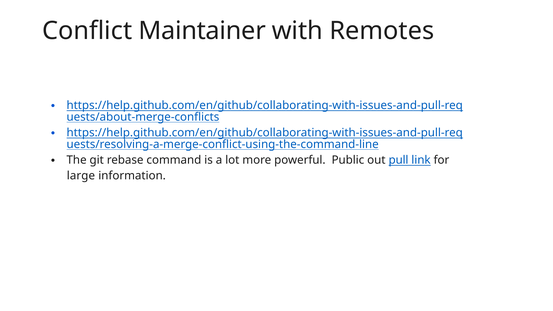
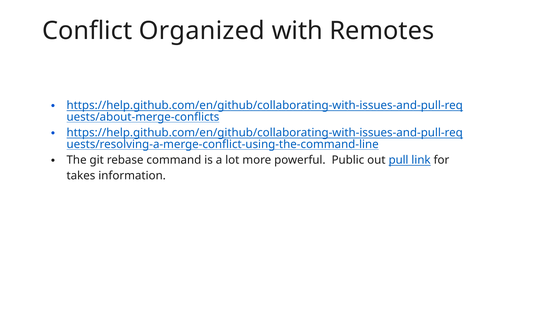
Maintainer: Maintainer -> Organized
large: large -> takes
